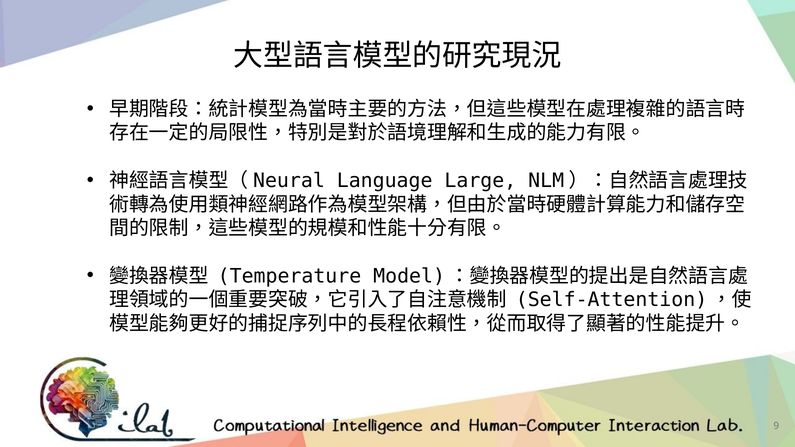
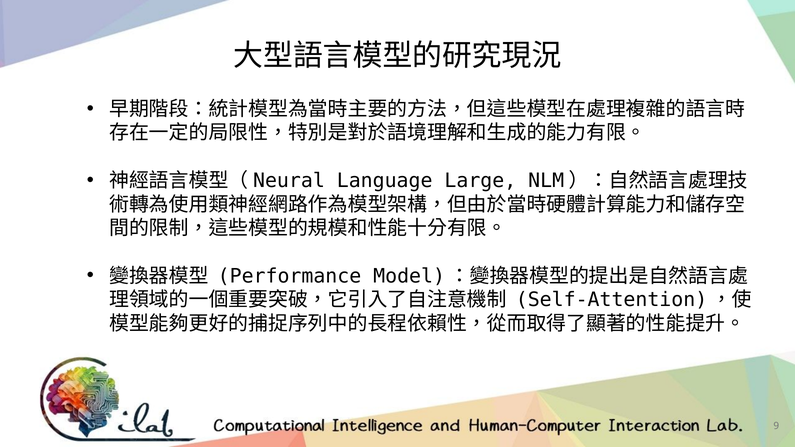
Temperature: Temperature -> Performance
